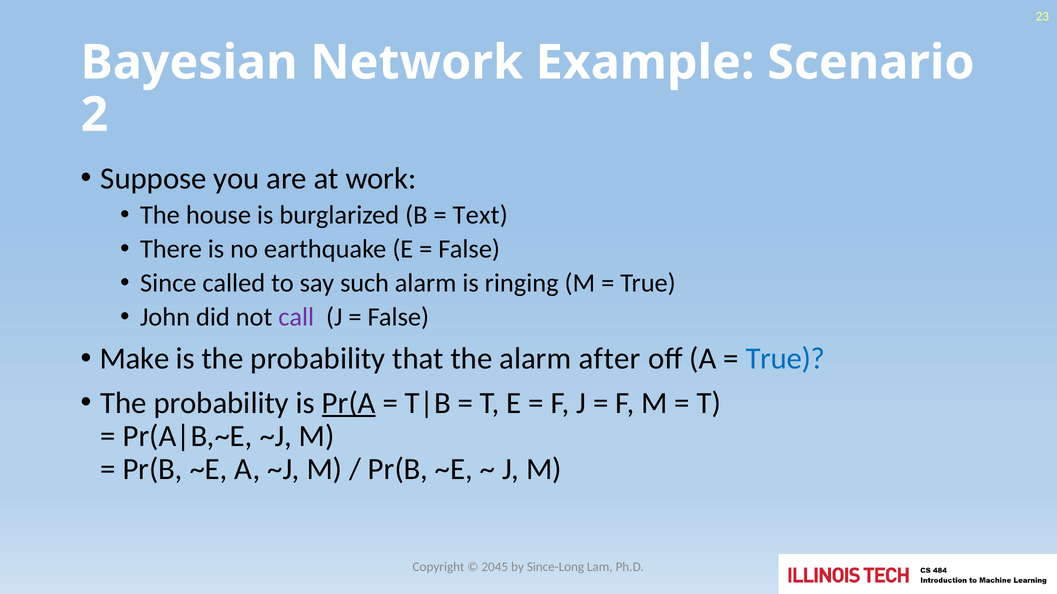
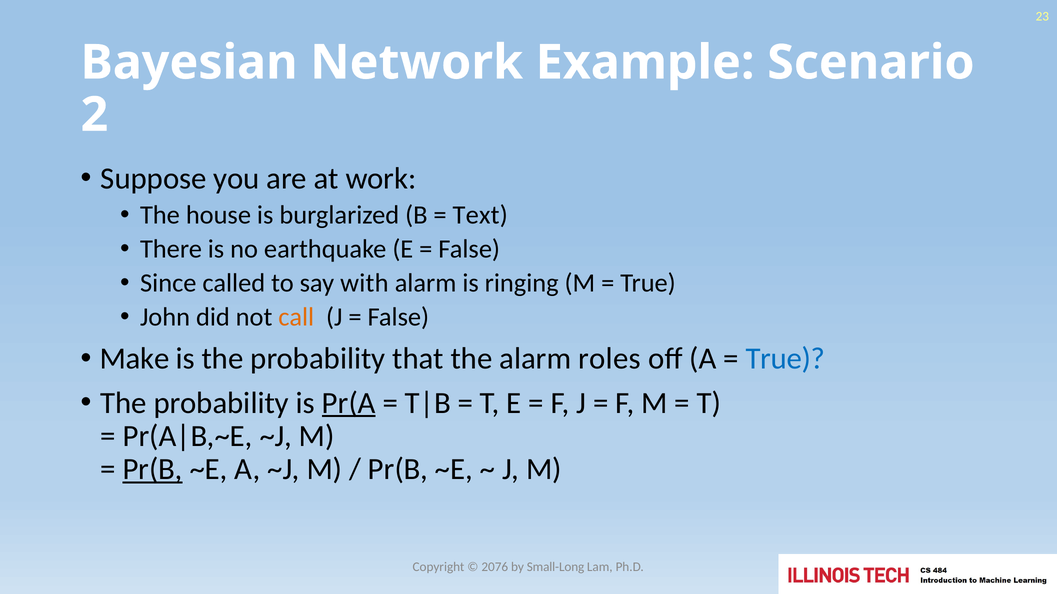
such: such -> with
call colour: purple -> orange
after: after -> roles
Pr(B at (153, 470) underline: none -> present
2045: 2045 -> 2076
Since-Long: Since-Long -> Small-Long
